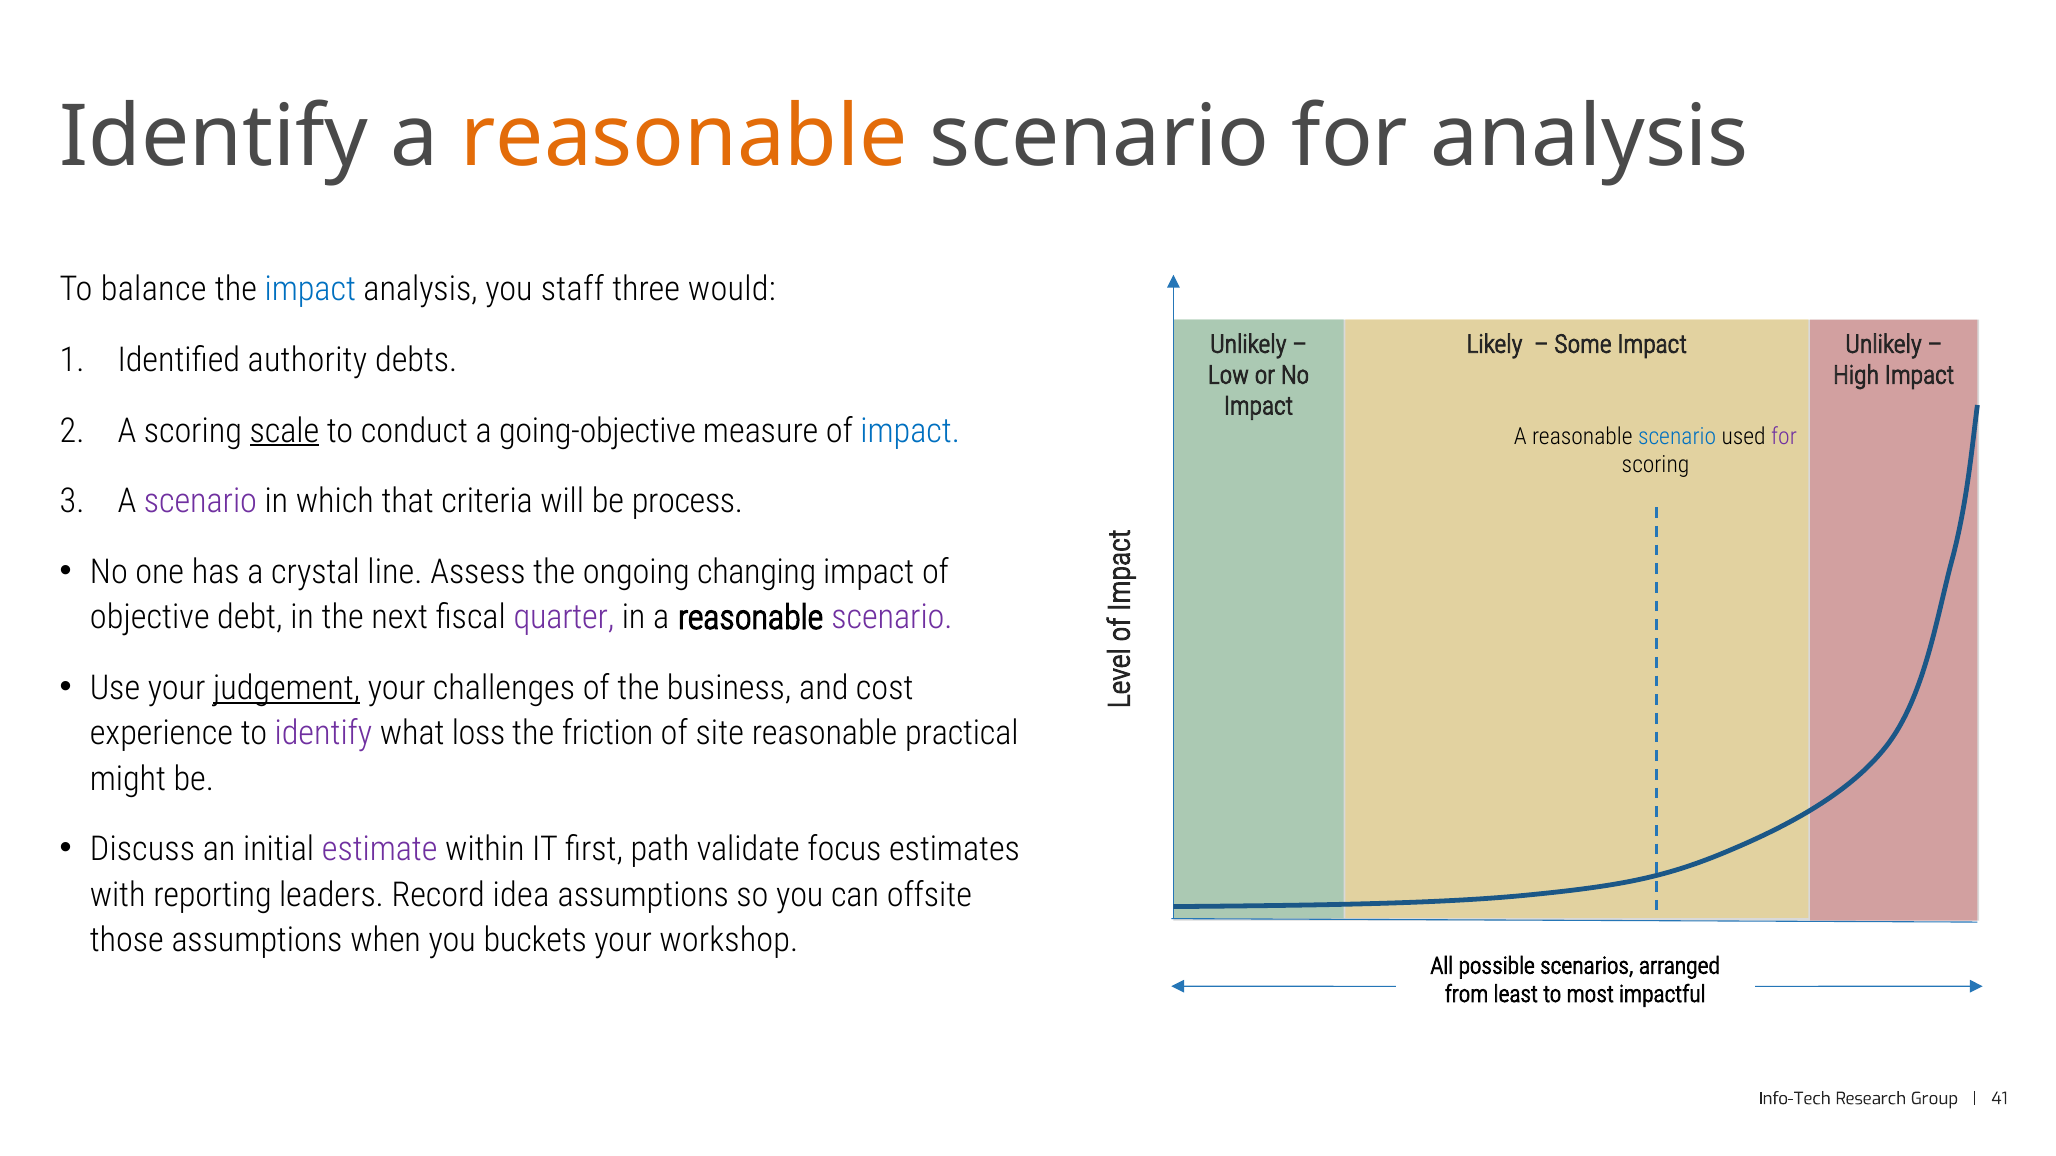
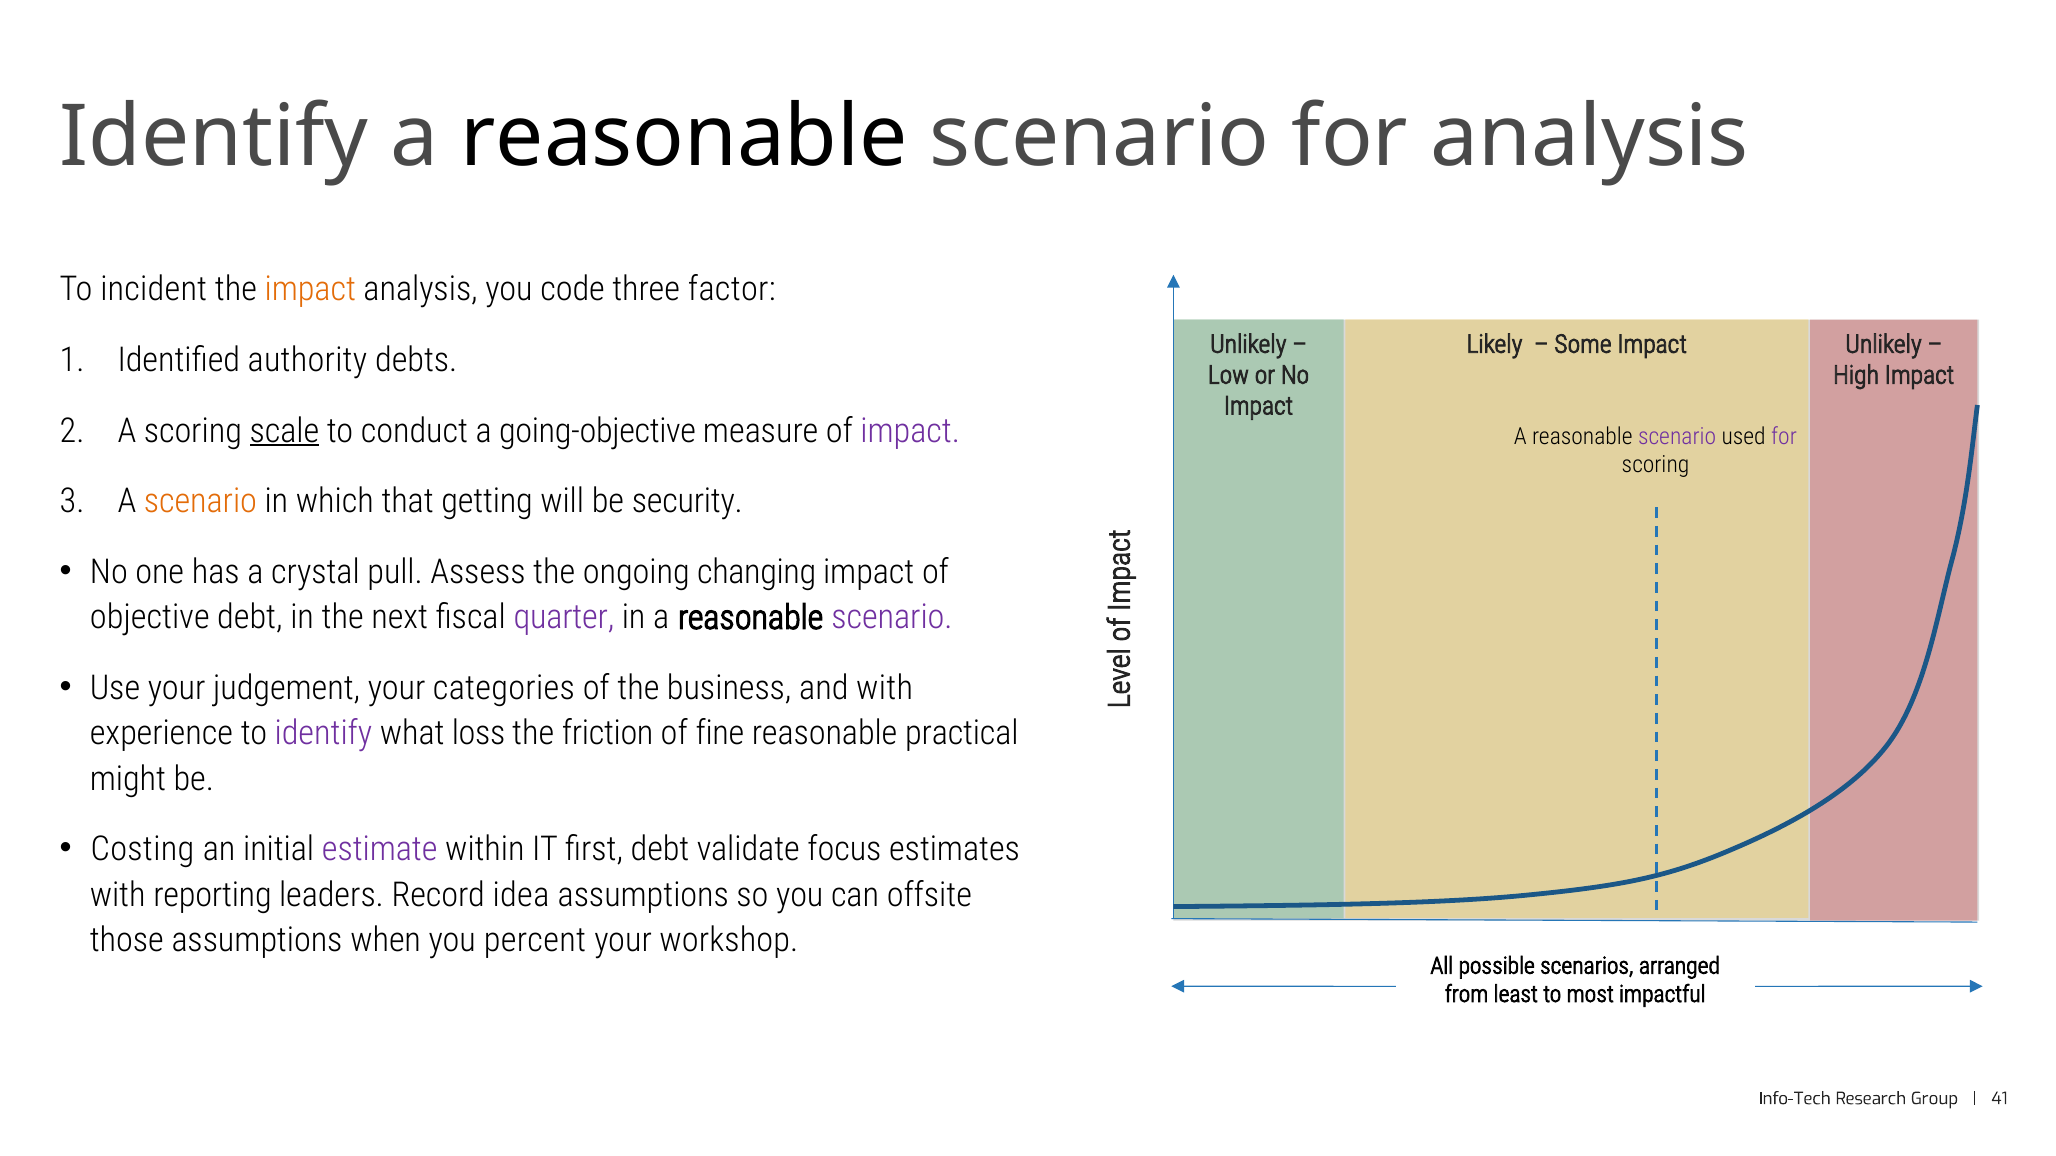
reasonable at (684, 138) colour: orange -> black
balance: balance -> incident
impact at (310, 289) colour: blue -> orange
staff: staff -> code
would: would -> factor
impact at (910, 431) colour: blue -> purple
scenario at (1677, 436) colour: blue -> purple
scenario at (200, 502) colour: purple -> orange
criteria: criteria -> getting
process: process -> security
line: line -> pull
judgement underline: present -> none
challenges: challenges -> categories
and cost: cost -> with
site: site -> fine
Discuss: Discuss -> Costing
first path: path -> debt
buckets: buckets -> percent
